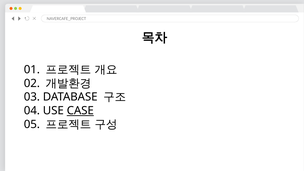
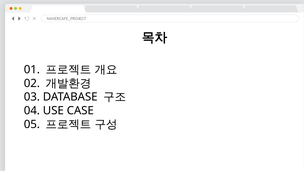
CASE underline: present -> none
